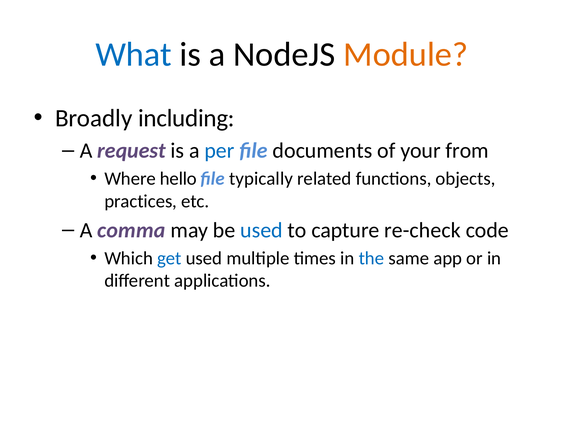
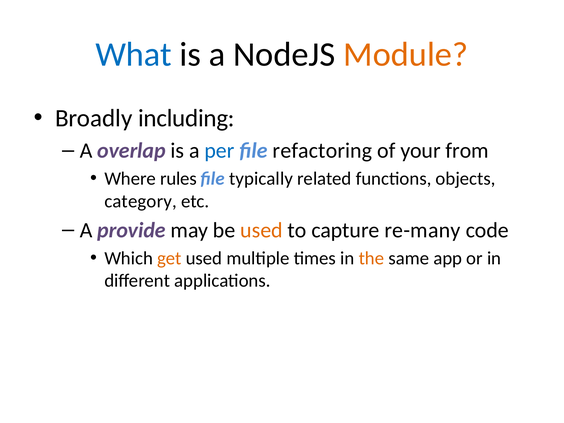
request: request -> overlap
documents: documents -> refactoring
hello: hello -> rules
practices: practices -> category
comma: comma -> provide
used at (262, 230) colour: blue -> orange
re-check: re-check -> re-many
get colour: blue -> orange
the colour: blue -> orange
